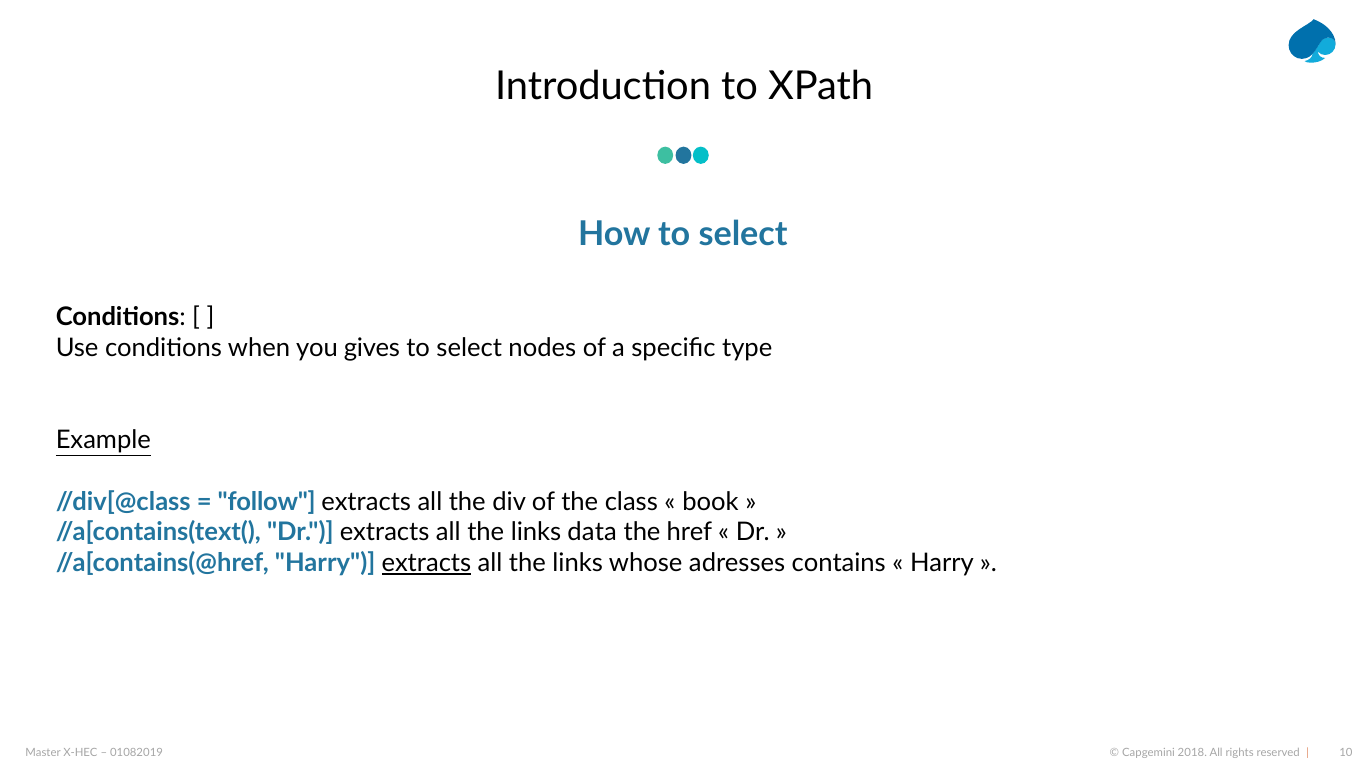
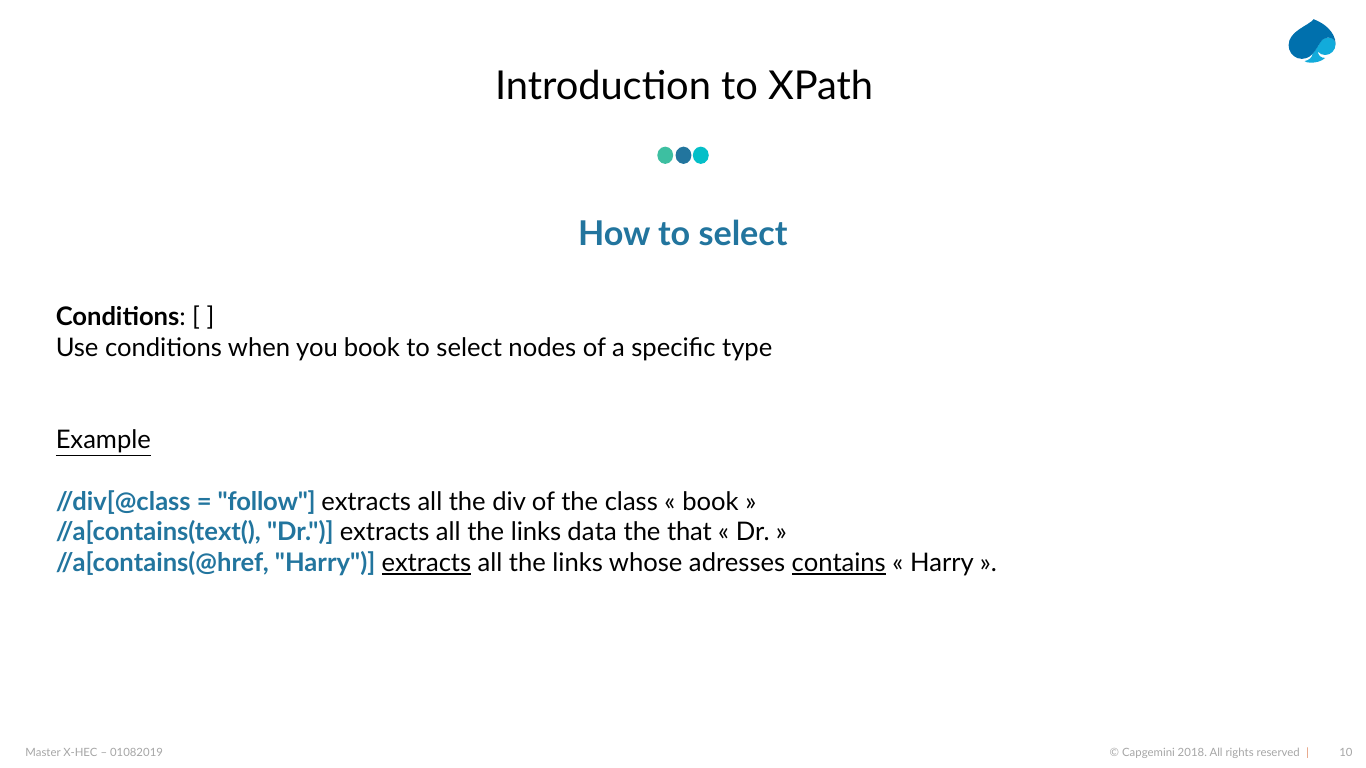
you gives: gives -> book
href: href -> that
contains underline: none -> present
